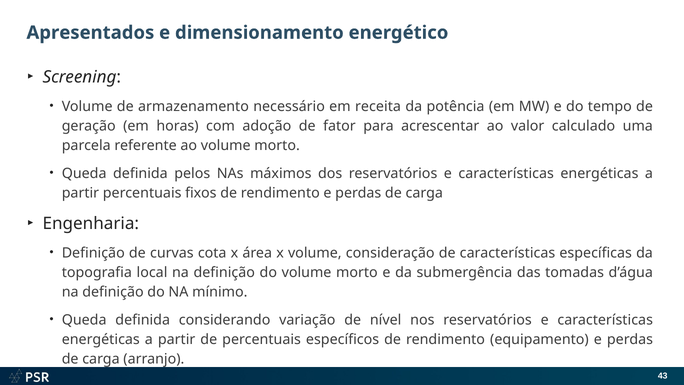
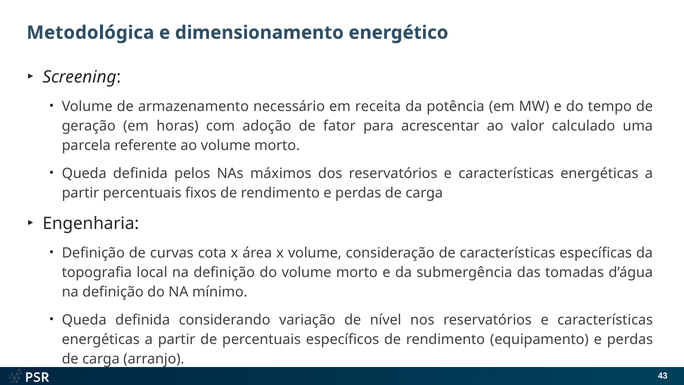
Apresentados: Apresentados -> Metodológica
